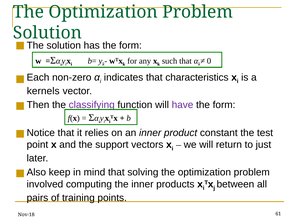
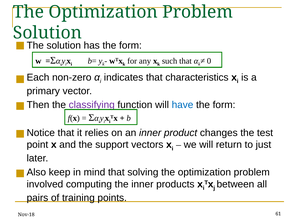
kernels: kernels -> primary
have colour: purple -> blue
constant: constant -> changes
